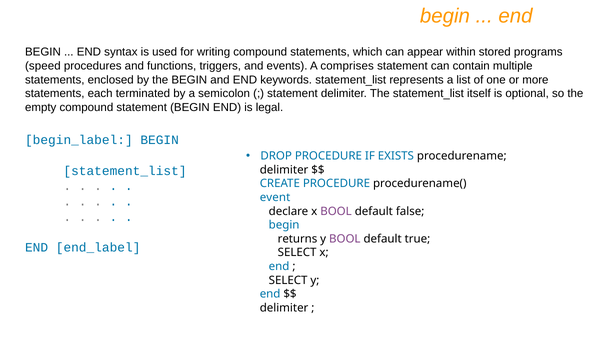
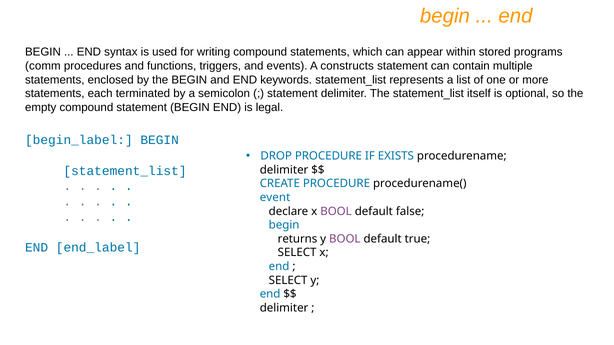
speed: speed -> comm
comprises: comprises -> constructs
